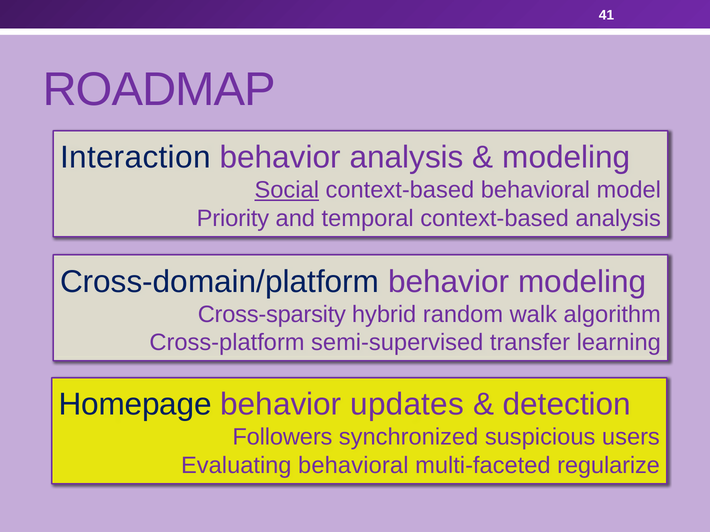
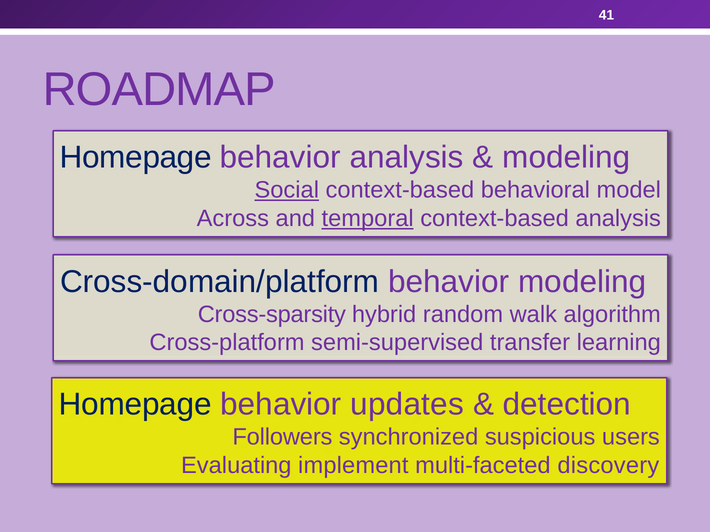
Interaction at (135, 158): Interaction -> Homepage
Priority: Priority -> Across
temporal underline: none -> present
Evaluating behavioral: behavioral -> implement
regularize: regularize -> discovery
